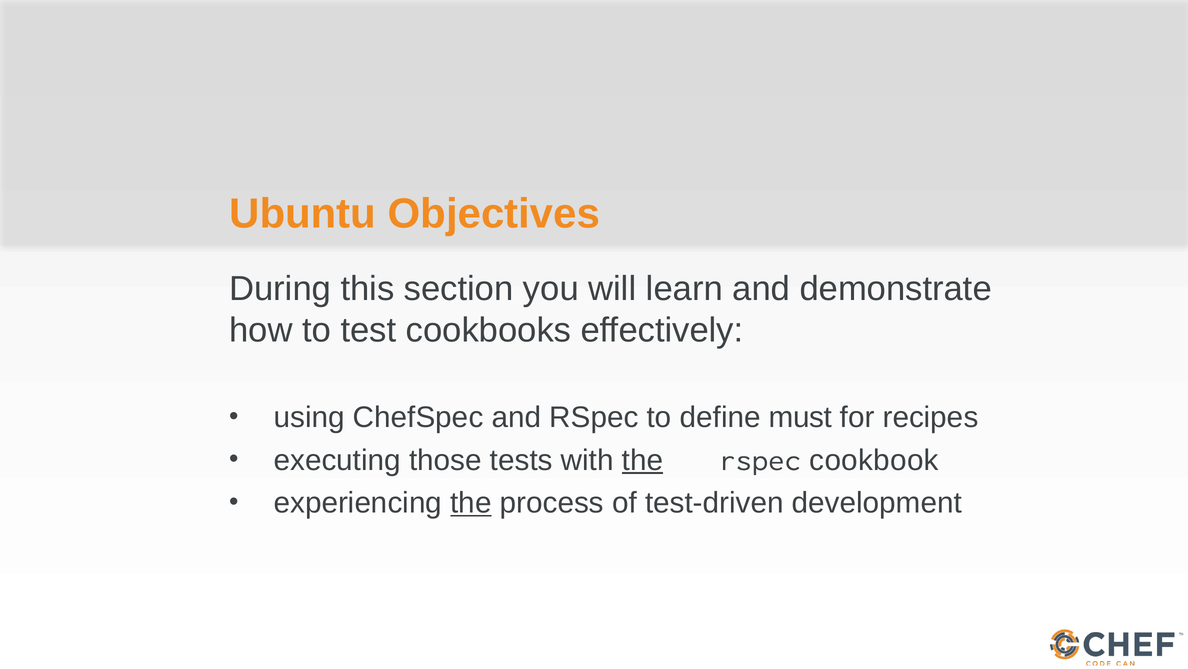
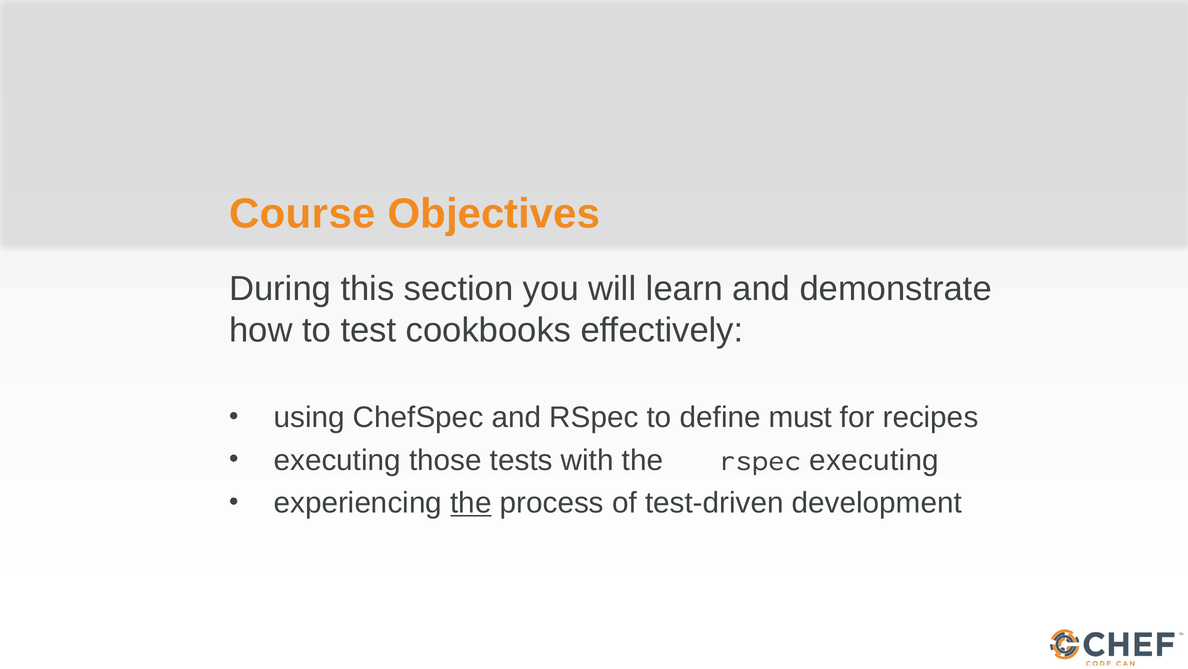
Ubuntu: Ubuntu -> Course
the at (642, 460) underline: present -> none
rspec cookbook: cookbook -> executing
